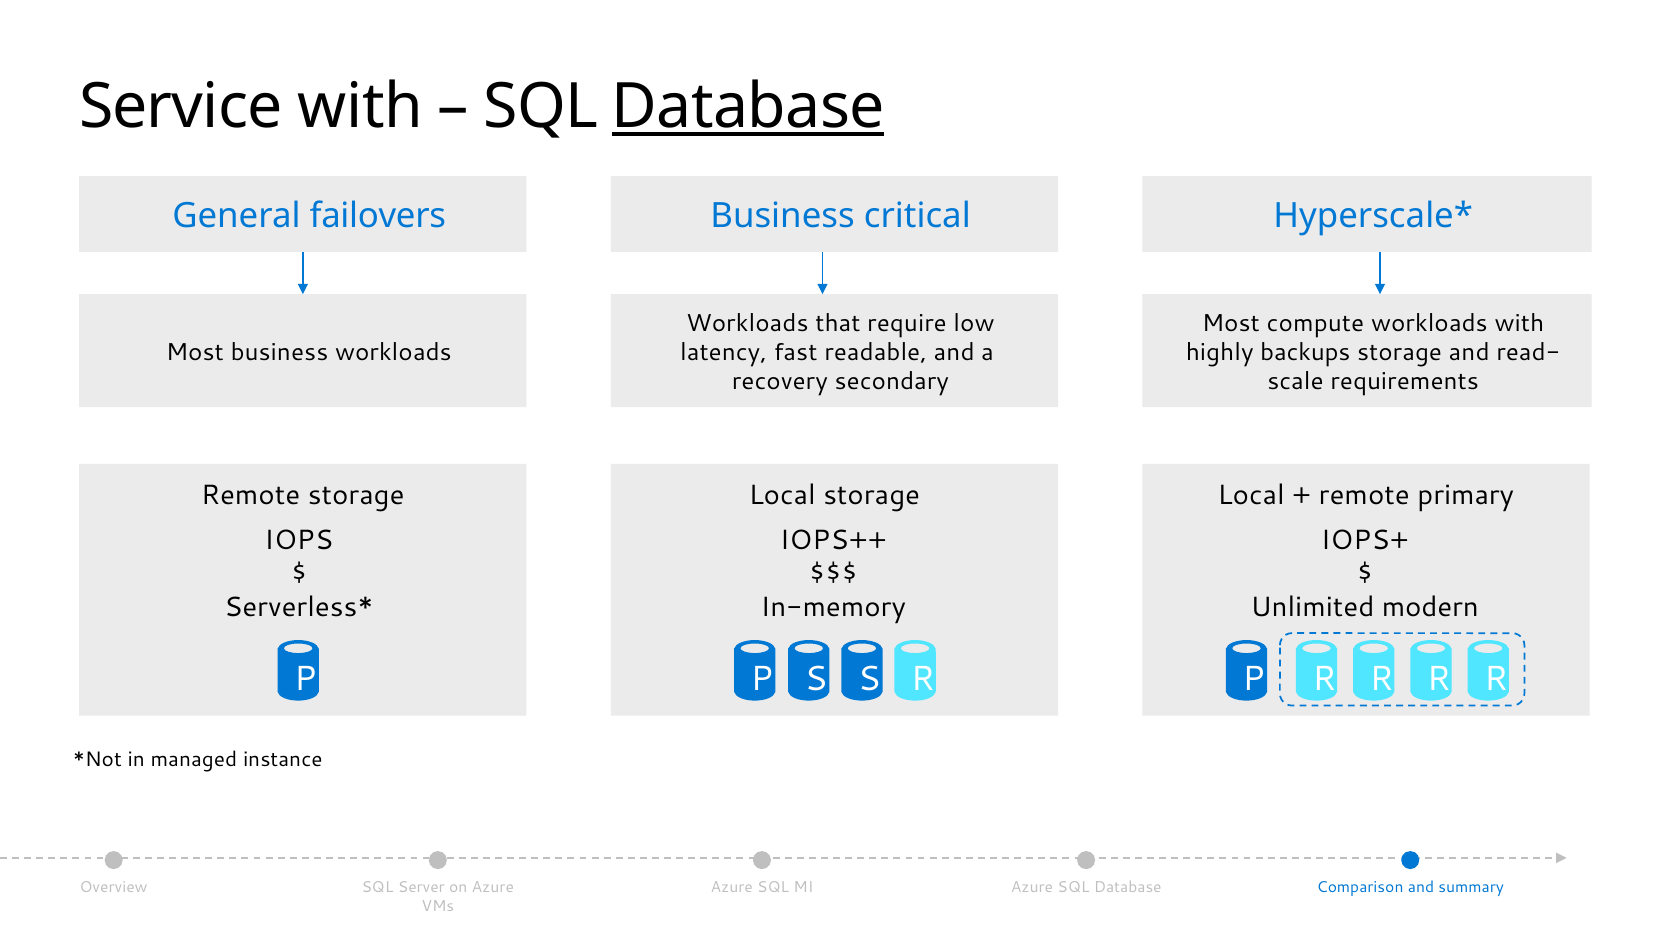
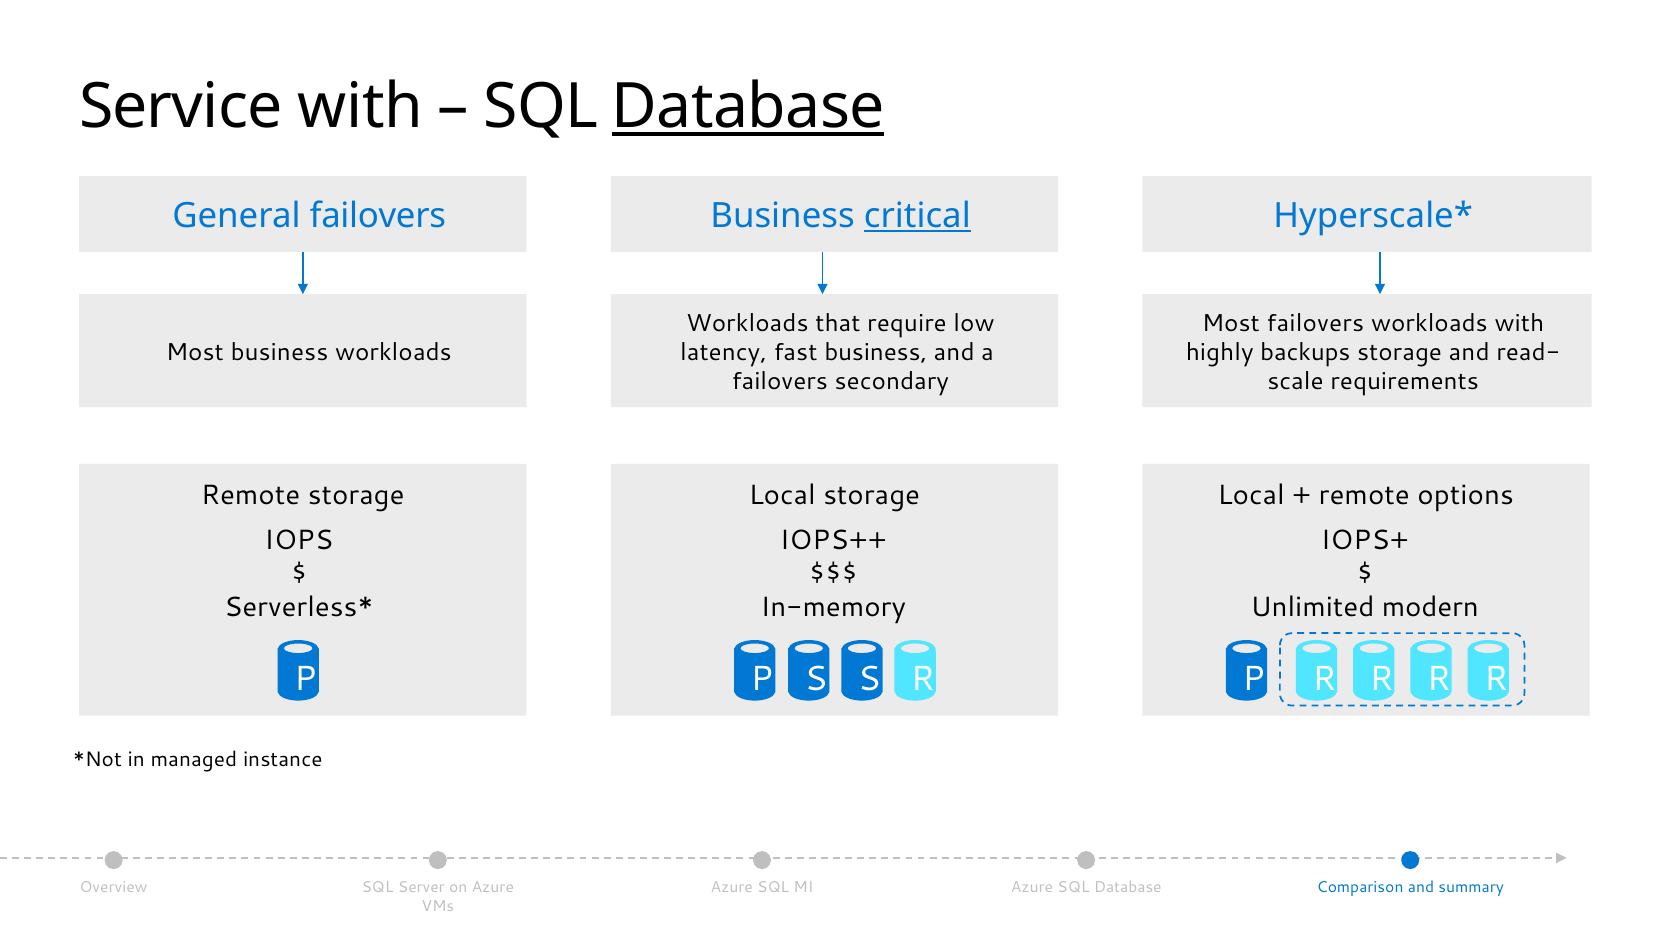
critical underline: none -> present
Most compute: compute -> failovers
fast readable: readable -> business
recovery at (780, 381): recovery -> failovers
primary: primary -> options
